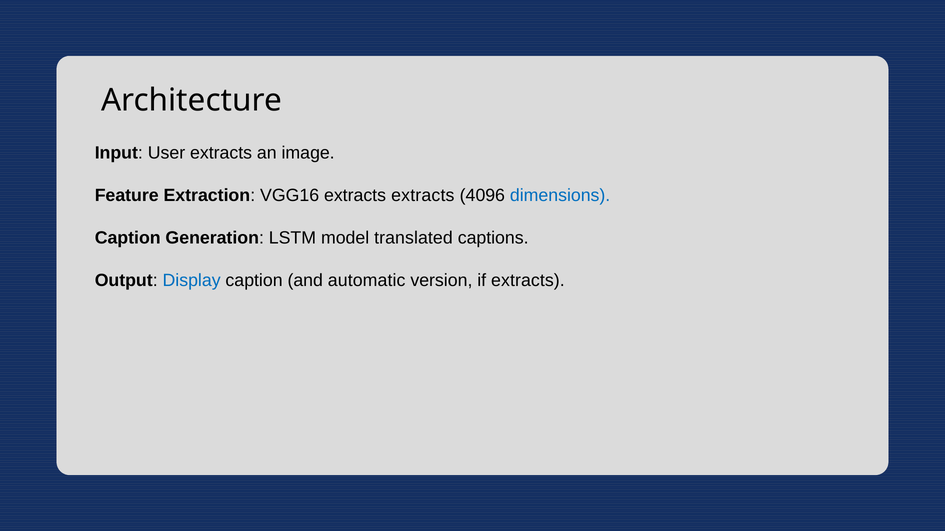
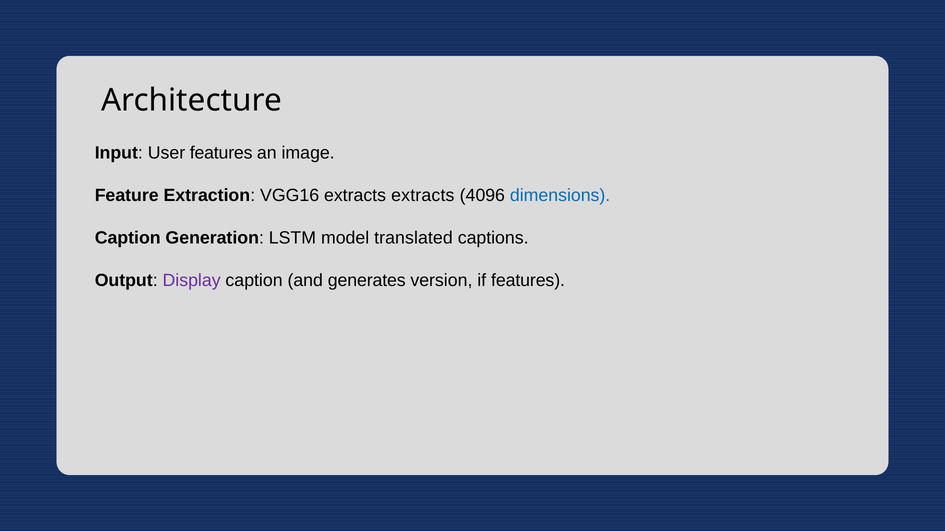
User extracts: extracts -> features
Display colour: blue -> purple
automatic: automatic -> generates
if extracts: extracts -> features
